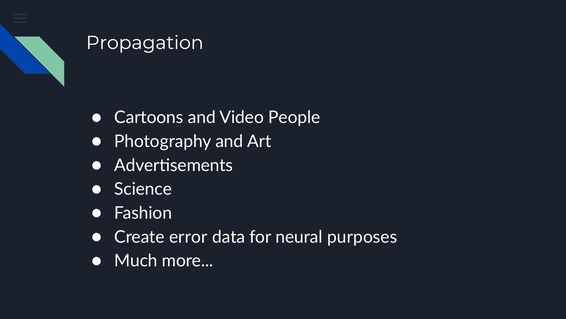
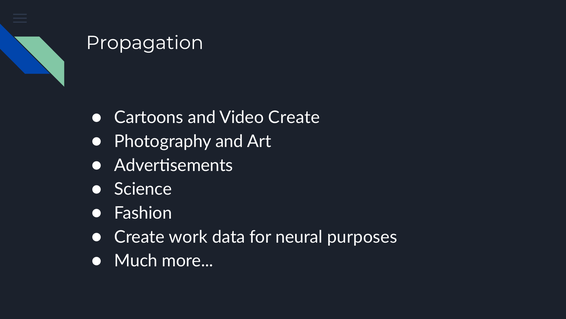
Video People: People -> Create
error: error -> work
